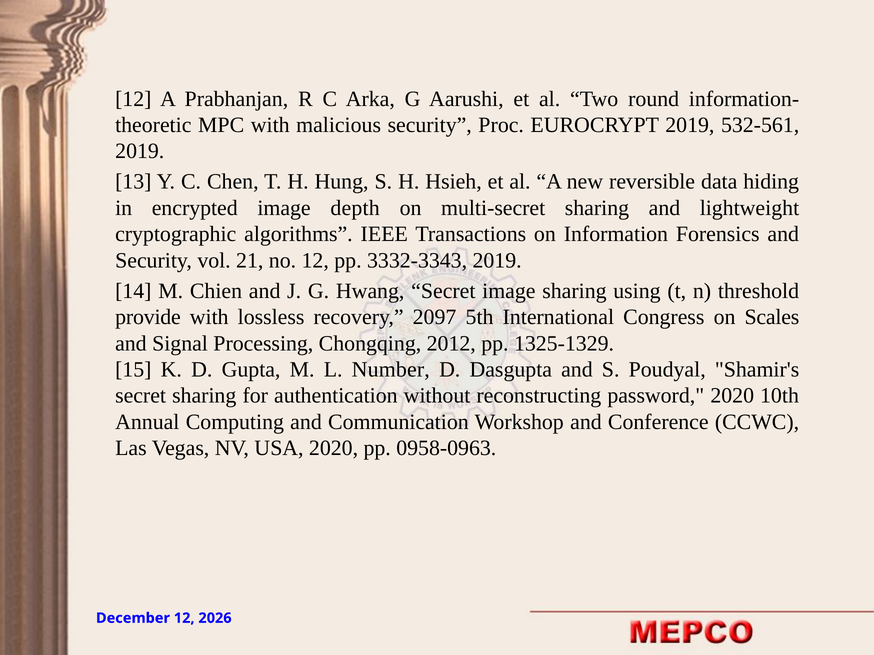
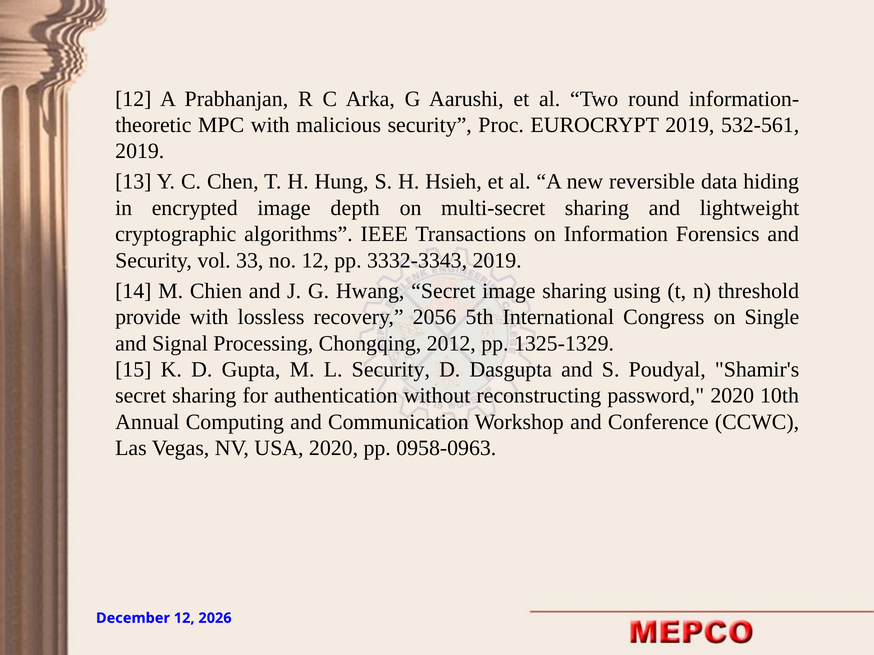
21: 21 -> 33
2097: 2097 -> 2056
Scales: Scales -> Single
L Number: Number -> Security
